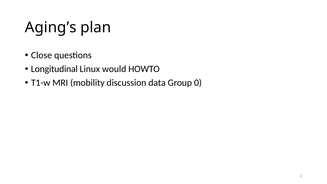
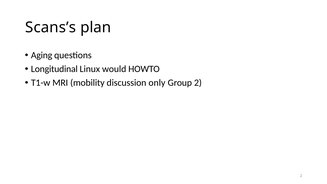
Aging’s: Aging’s -> Scans’s
Close: Close -> Aging
data: data -> only
Group 0: 0 -> 2
